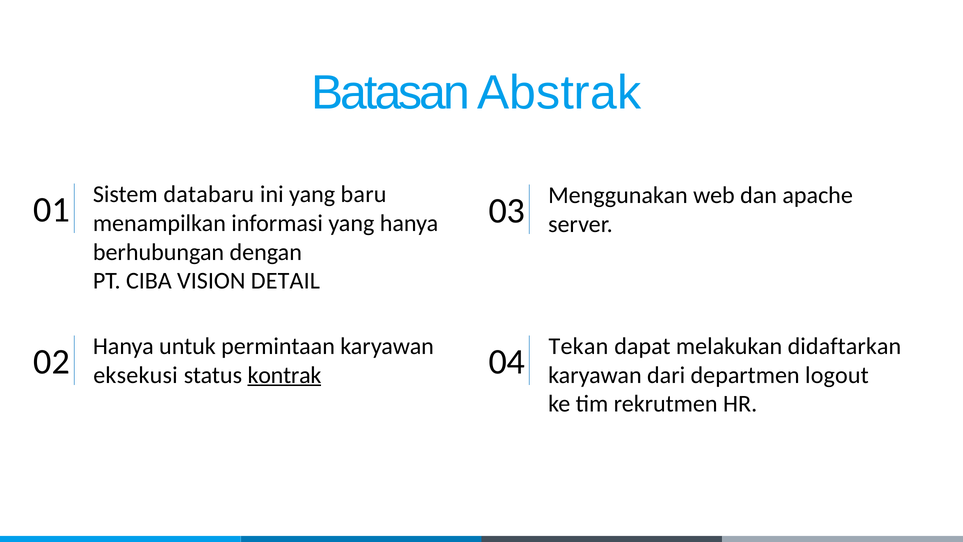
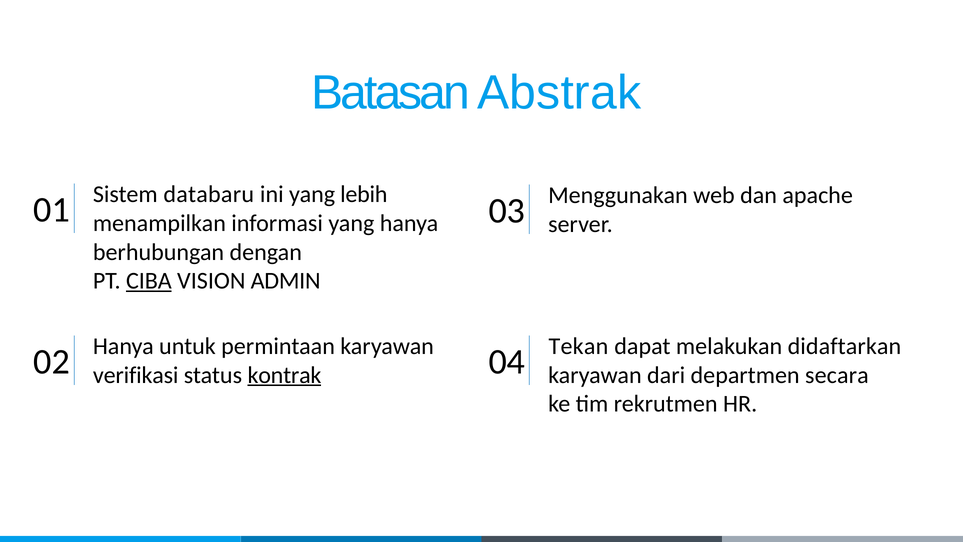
baru: baru -> lebih
CIBA underline: none -> present
DETAIL: DETAIL -> ADMIN
eksekusi: eksekusi -> verifikasi
logout: logout -> secara
